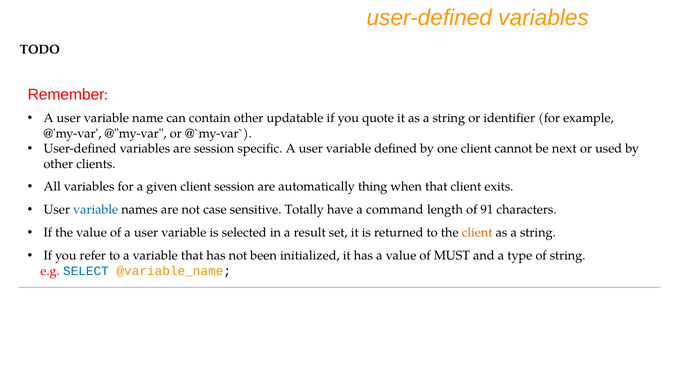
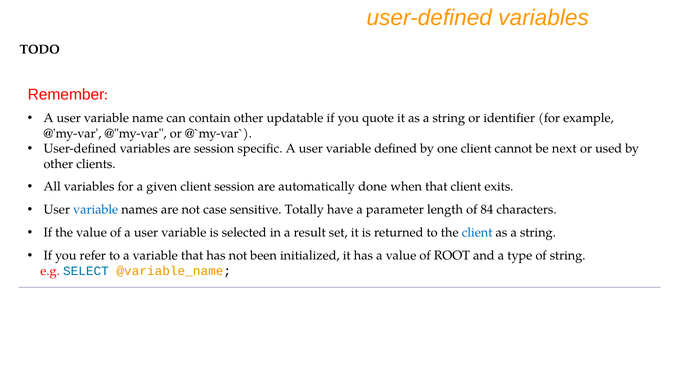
thing: thing -> done
command: command -> parameter
91: 91 -> 84
client at (477, 233) colour: orange -> blue
MUST: MUST -> ROOT
